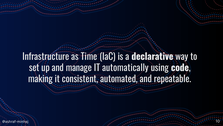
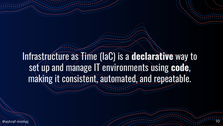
automatically: automatically -> environments
